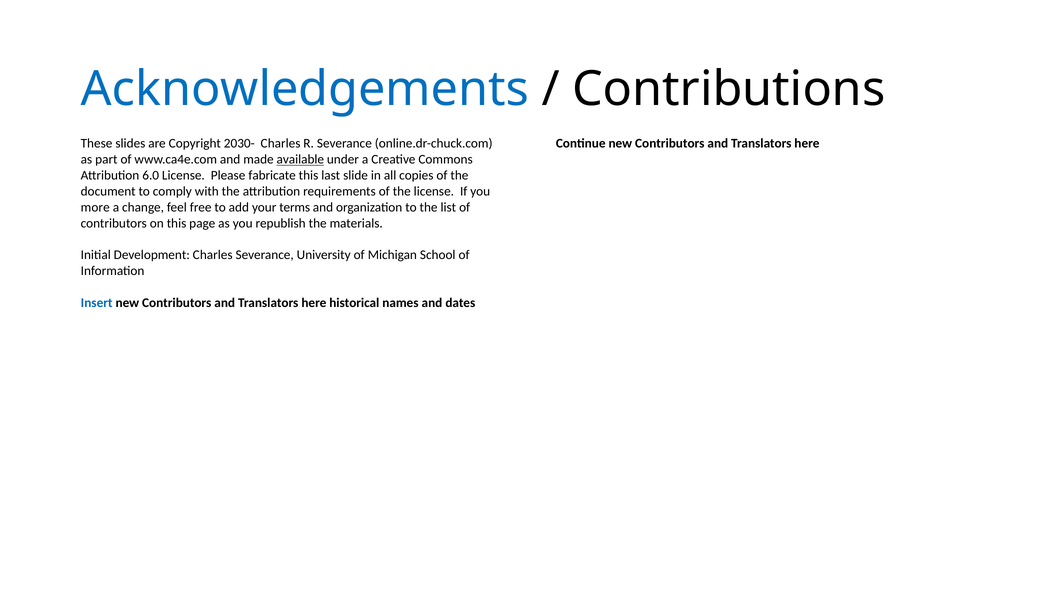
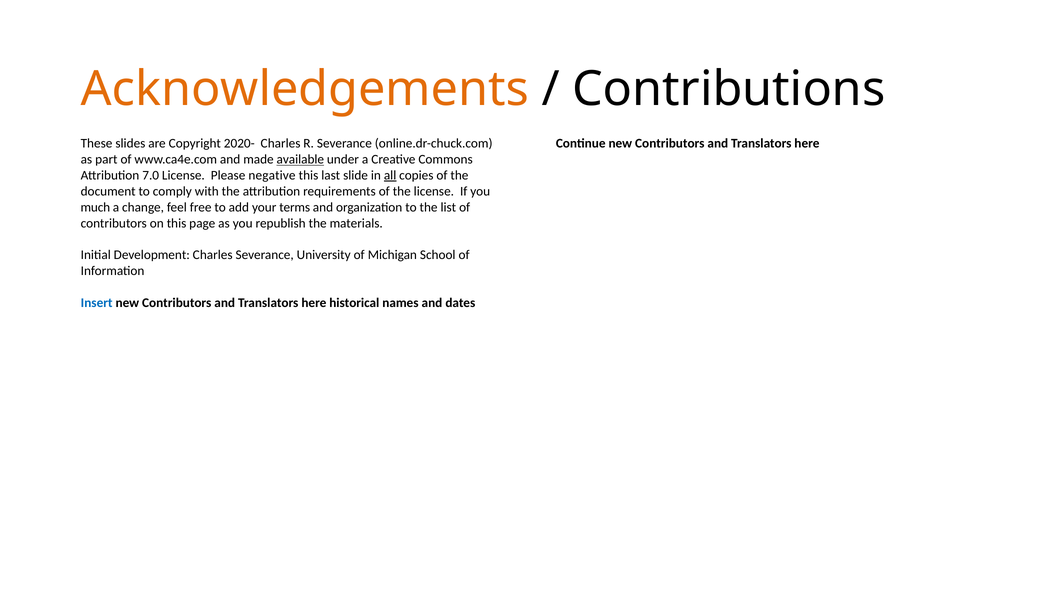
Acknowledgements colour: blue -> orange
2030-: 2030- -> 2020-
6.0: 6.0 -> 7.0
fabricate: fabricate -> negative
all underline: none -> present
more: more -> much
